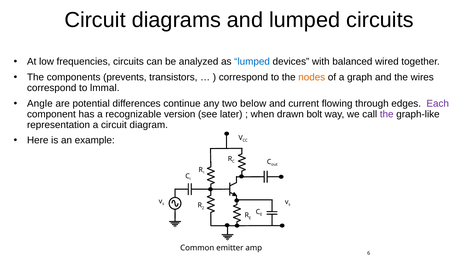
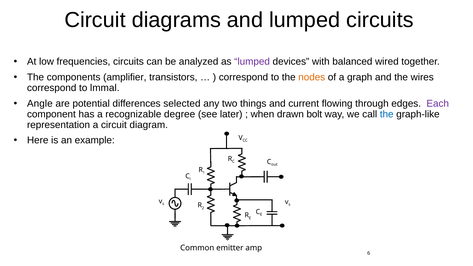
lumped at (252, 62) colour: blue -> purple
prevents: prevents -> amplifier
continue: continue -> selected
below: below -> things
version: version -> degree
the at (387, 114) colour: purple -> blue
